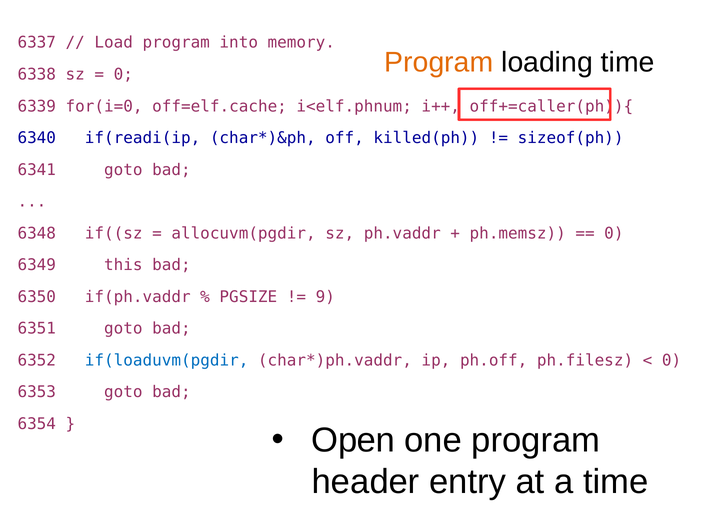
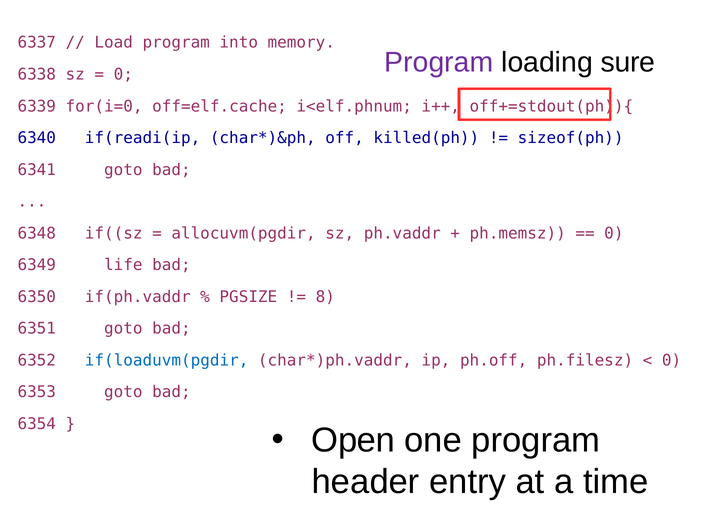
Program at (439, 62) colour: orange -> purple
loading time: time -> sure
off+=caller(ph)){: off+=caller(ph)){ -> off+=stdout(ph)){
this: this -> life
9: 9 -> 8
